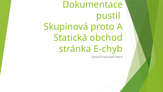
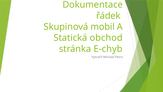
pustil: pustil -> řádek
proto: proto -> mobil
